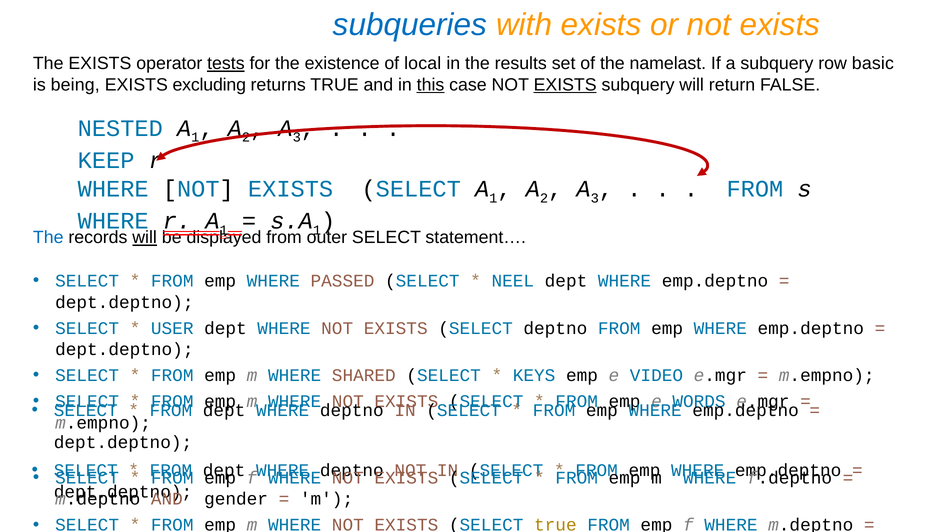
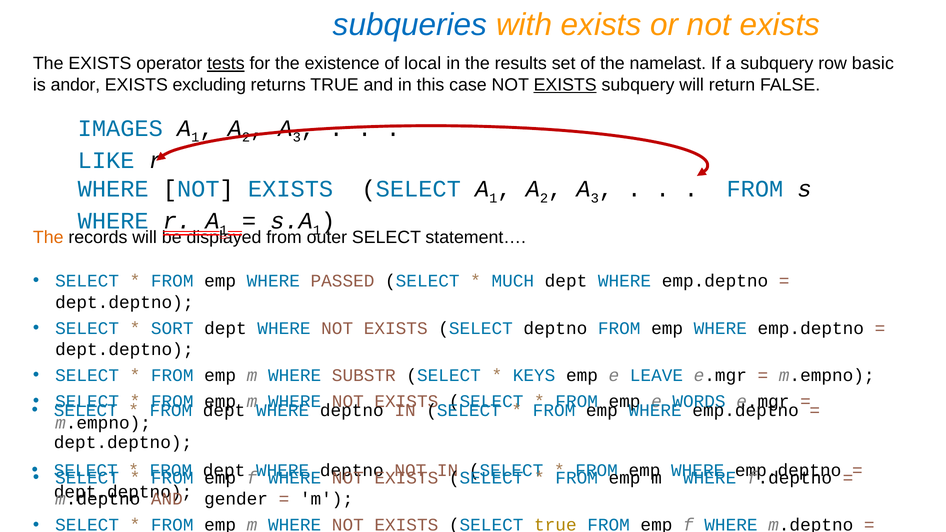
being: being -> andor
this underline: present -> none
NESTED: NESTED -> IMAGES
KEEP: KEEP -> LIKE
The at (48, 238) colour: blue -> orange
will at (145, 238) underline: present -> none
NEEL: NEEL -> MUCH
USER: USER -> SORT
SHARED: SHARED -> SUBSTR
VIDEO: VIDEO -> LEAVE
